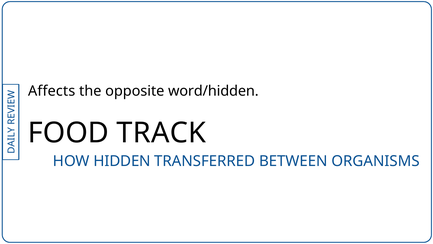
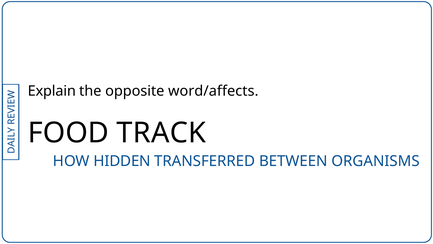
Affects: Affects -> Explain
word/hidden: word/hidden -> word/affects
